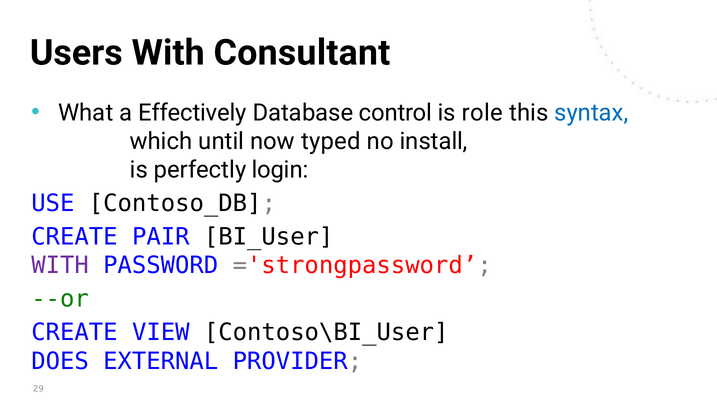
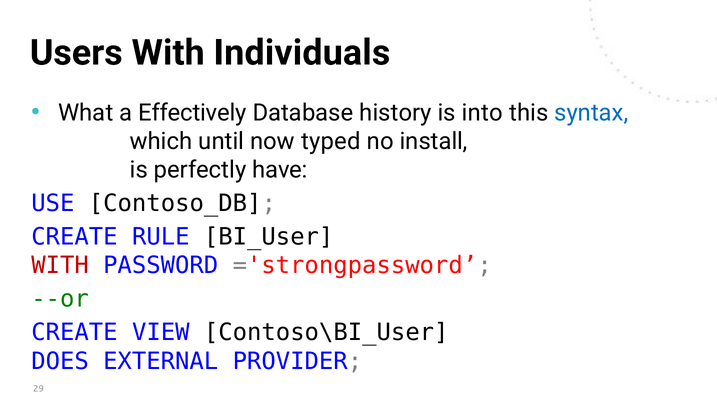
Consultant: Consultant -> Individuals
control: control -> history
role: role -> into
login: login -> have
PAIR: PAIR -> RULE
WITH at (60, 266) colour: purple -> red
